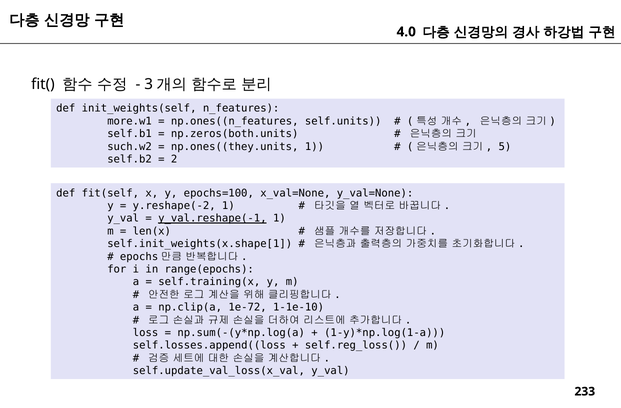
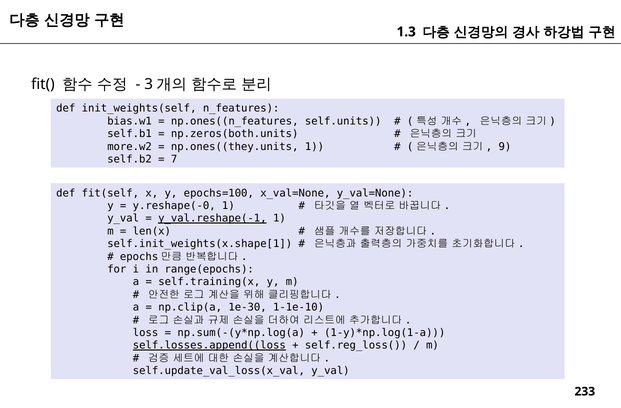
4.0: 4.0 -> 1.3
more.w1: more.w1 -> bias.w1
such.w2: such.w2 -> more.w2
5: 5 -> 9
2: 2 -> 7
y.reshape(-2: y.reshape(-2 -> y.reshape(-0
1e-72: 1e-72 -> 1e-30
self.losses.append((loss underline: none -> present
